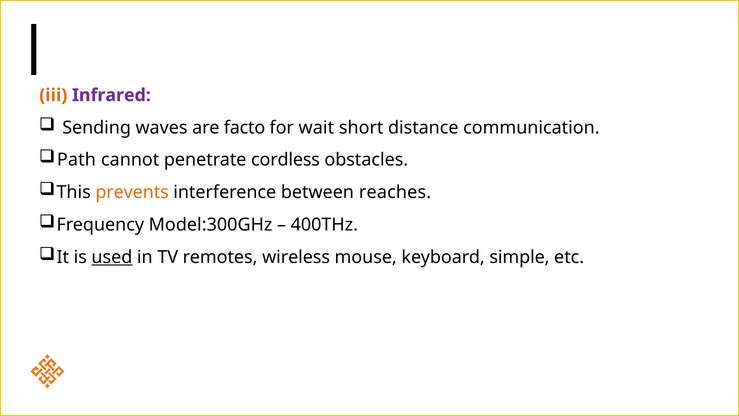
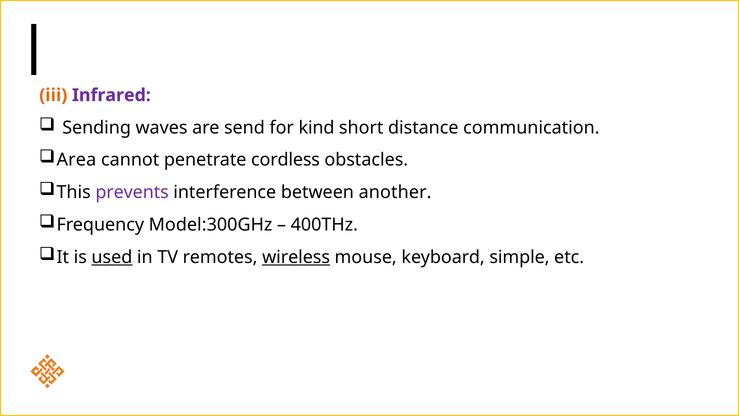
facto: facto -> send
wait: wait -> kind
Path: Path -> Area
prevents colour: orange -> purple
reaches: reaches -> another
wireless underline: none -> present
